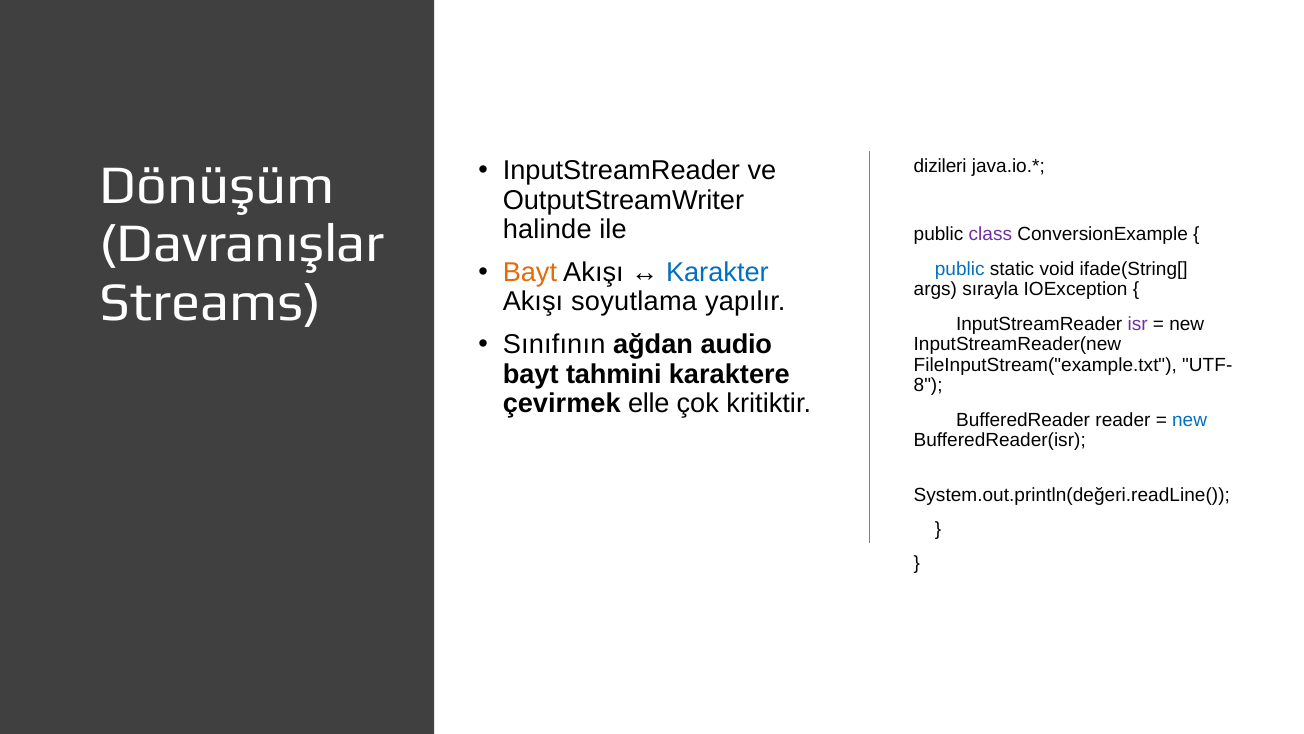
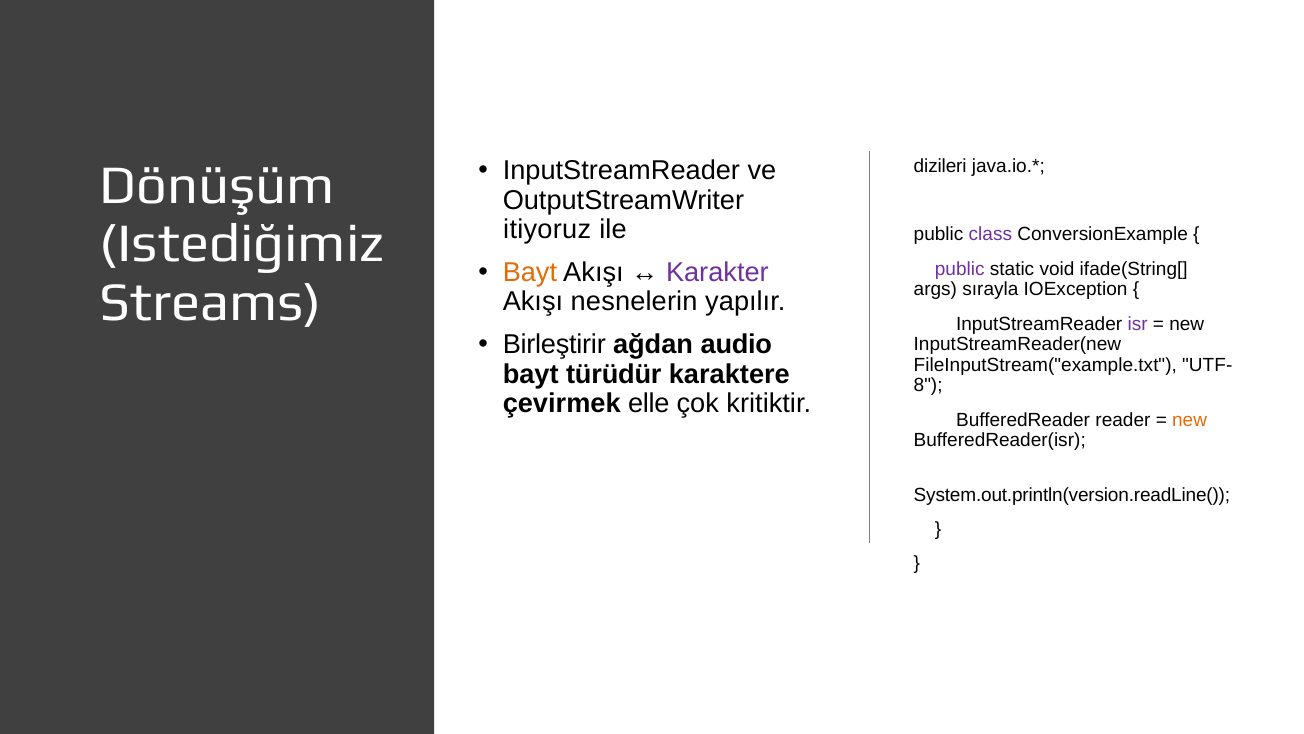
halinde: halinde -> itiyoruz
Davranışlar: Davranışlar -> Istediğimiz
Karakter colour: blue -> purple
public at (960, 269) colour: blue -> purple
soyutlama: soyutlama -> nesnelerin
Sınıfının: Sınıfının -> Birleştirir
tahmini: tahmini -> türüdür
new at (1190, 419) colour: blue -> orange
System.out.println(değeri.readLine(: System.out.println(değeri.readLine( -> System.out.println(version.readLine(
